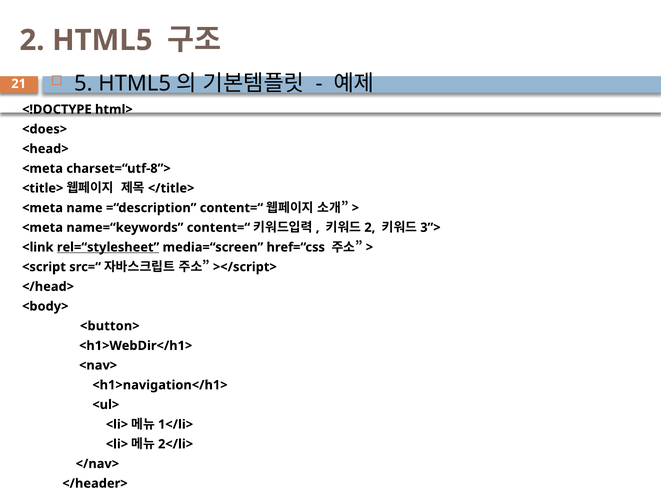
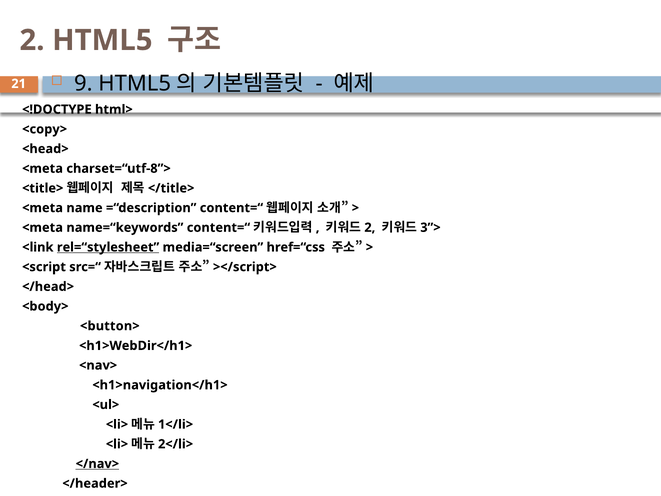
5: 5 -> 9
<does>: <does> -> <copy>
</nav> underline: none -> present
